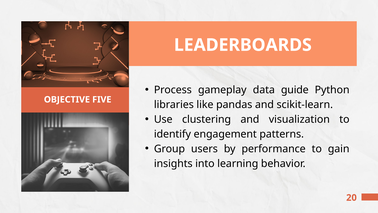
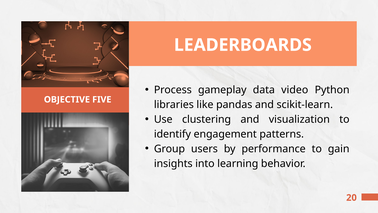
guide: guide -> video
